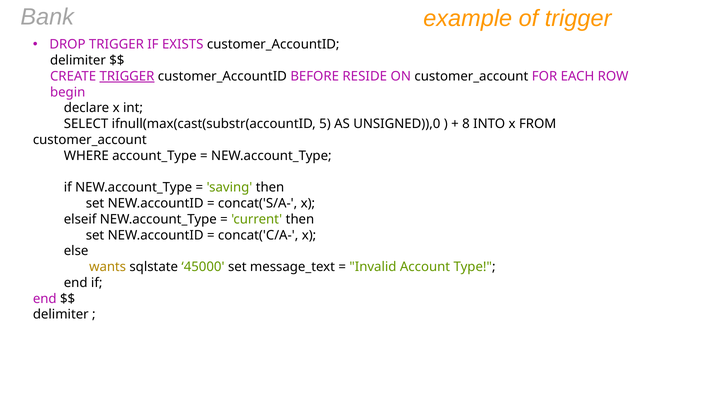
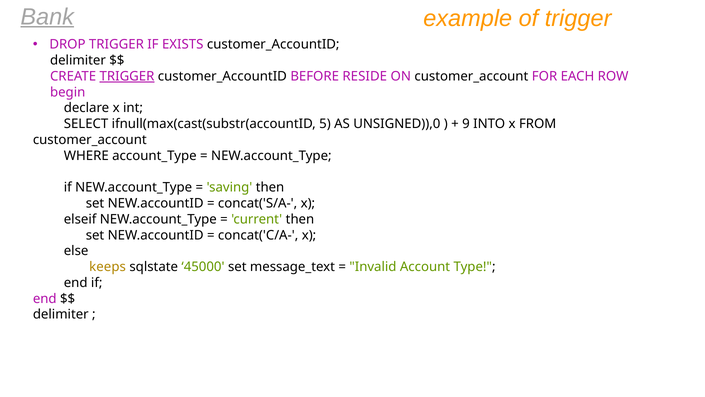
Bank underline: none -> present
8: 8 -> 9
wants: wants -> keeps
